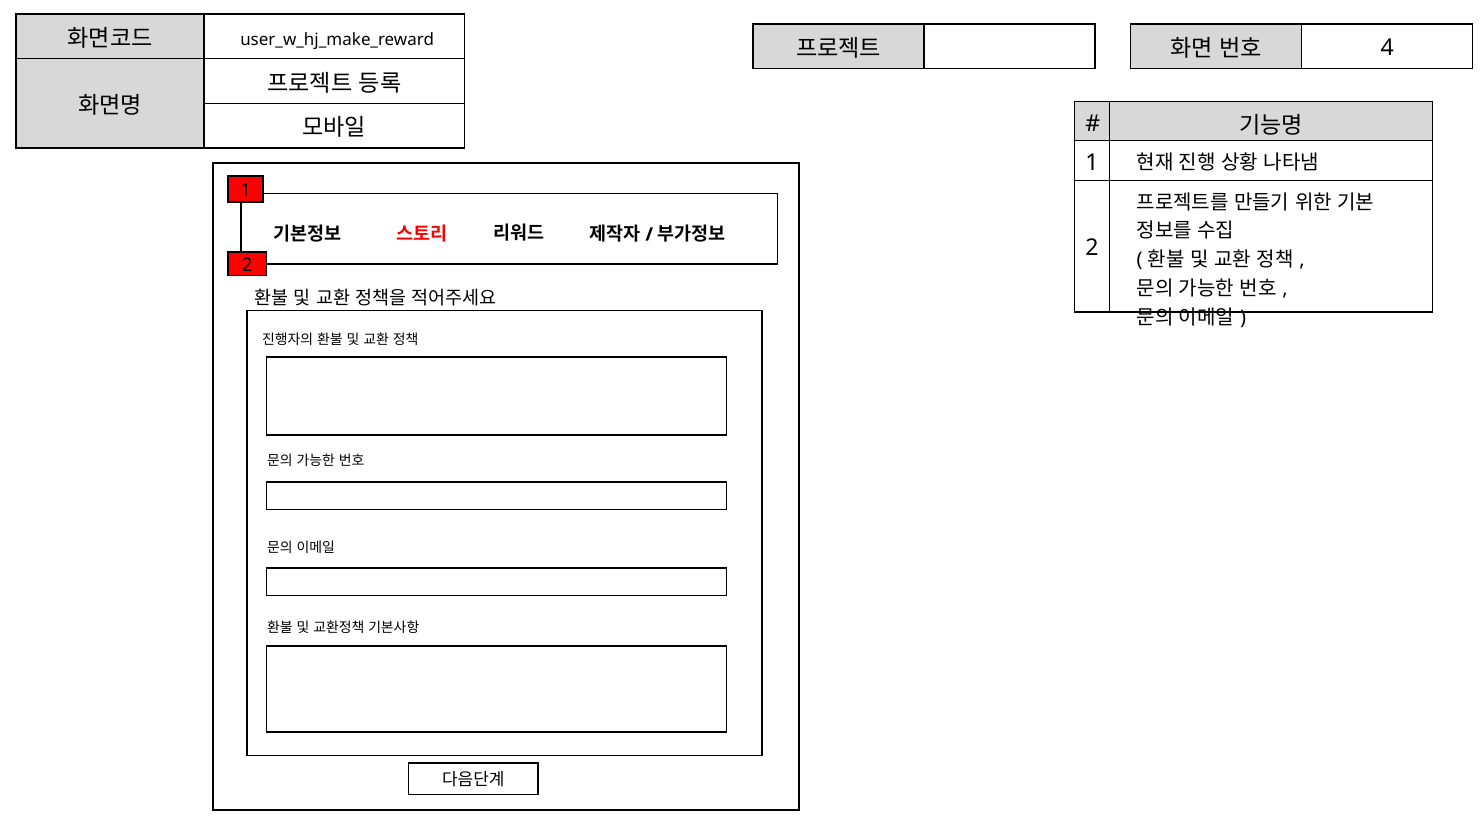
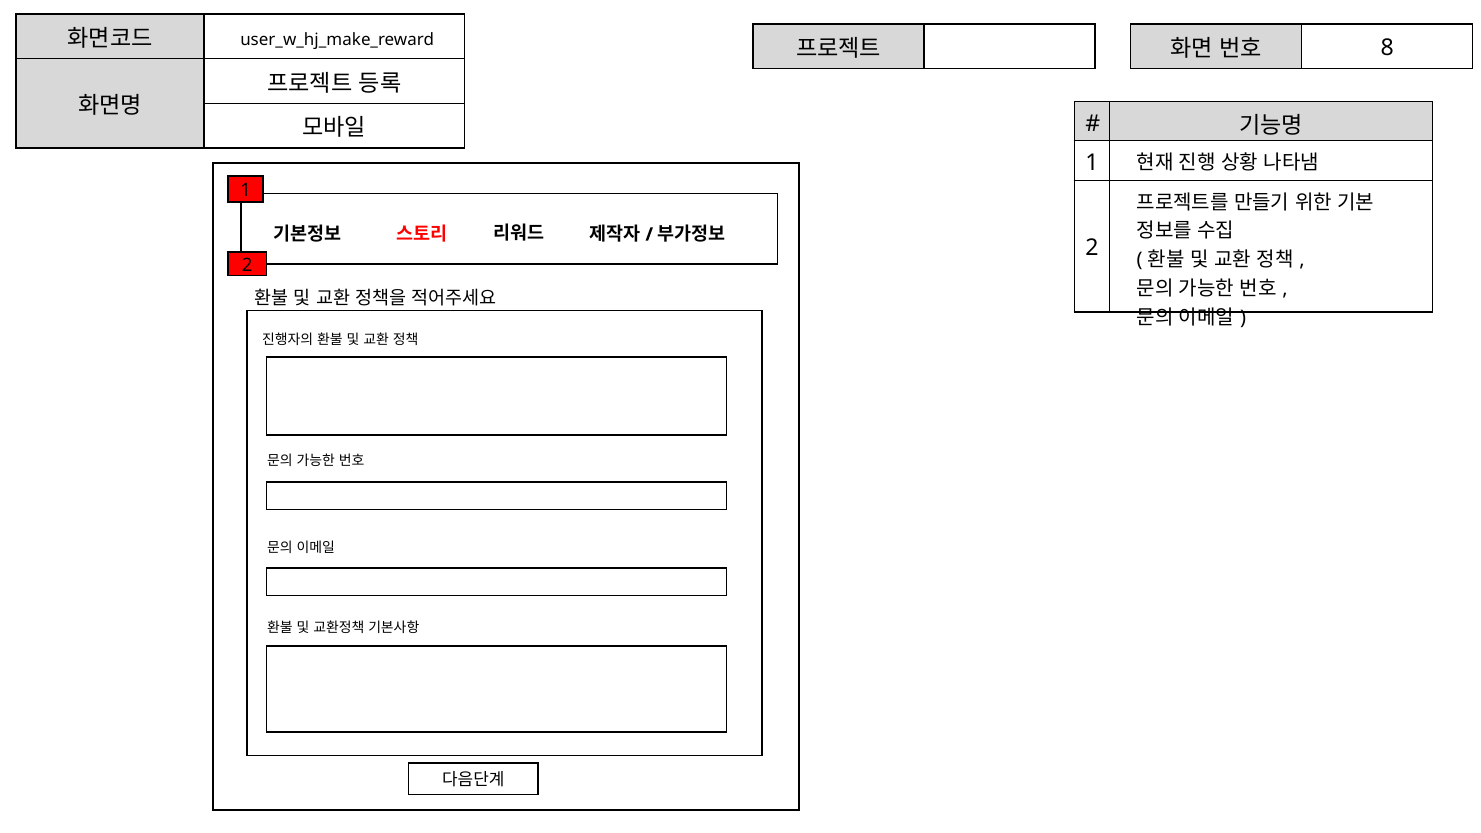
4: 4 -> 8
